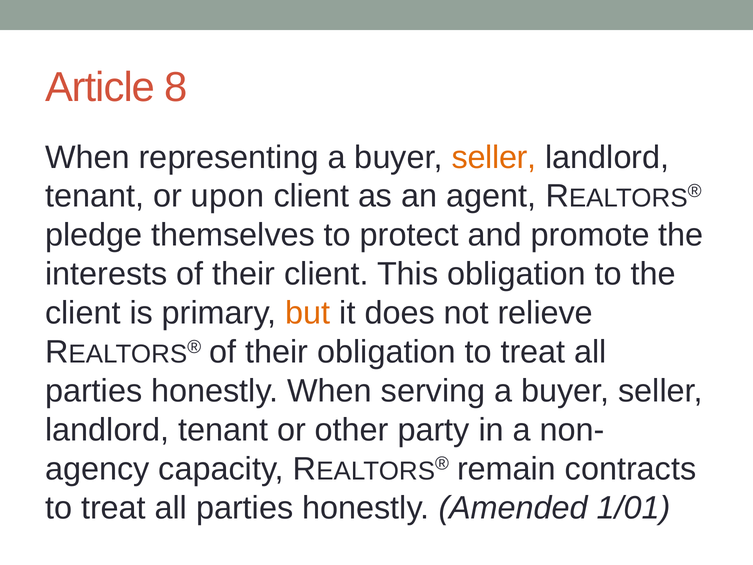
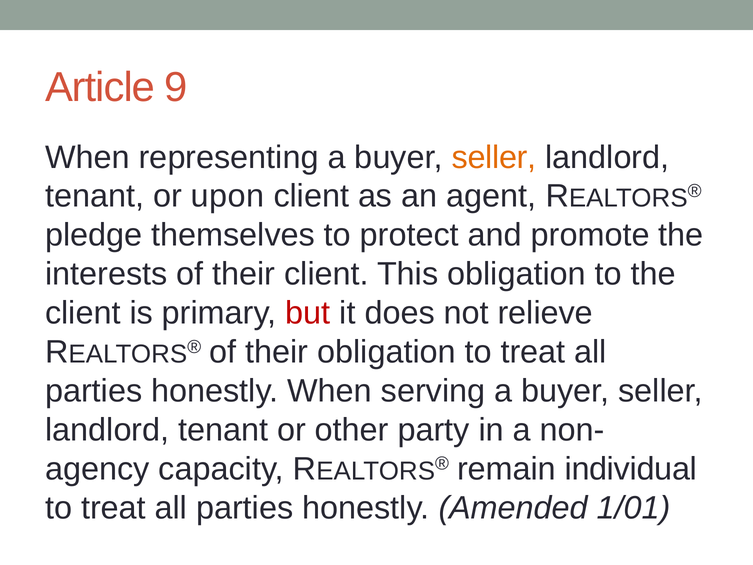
8: 8 -> 9
but colour: orange -> red
contracts: contracts -> individual
